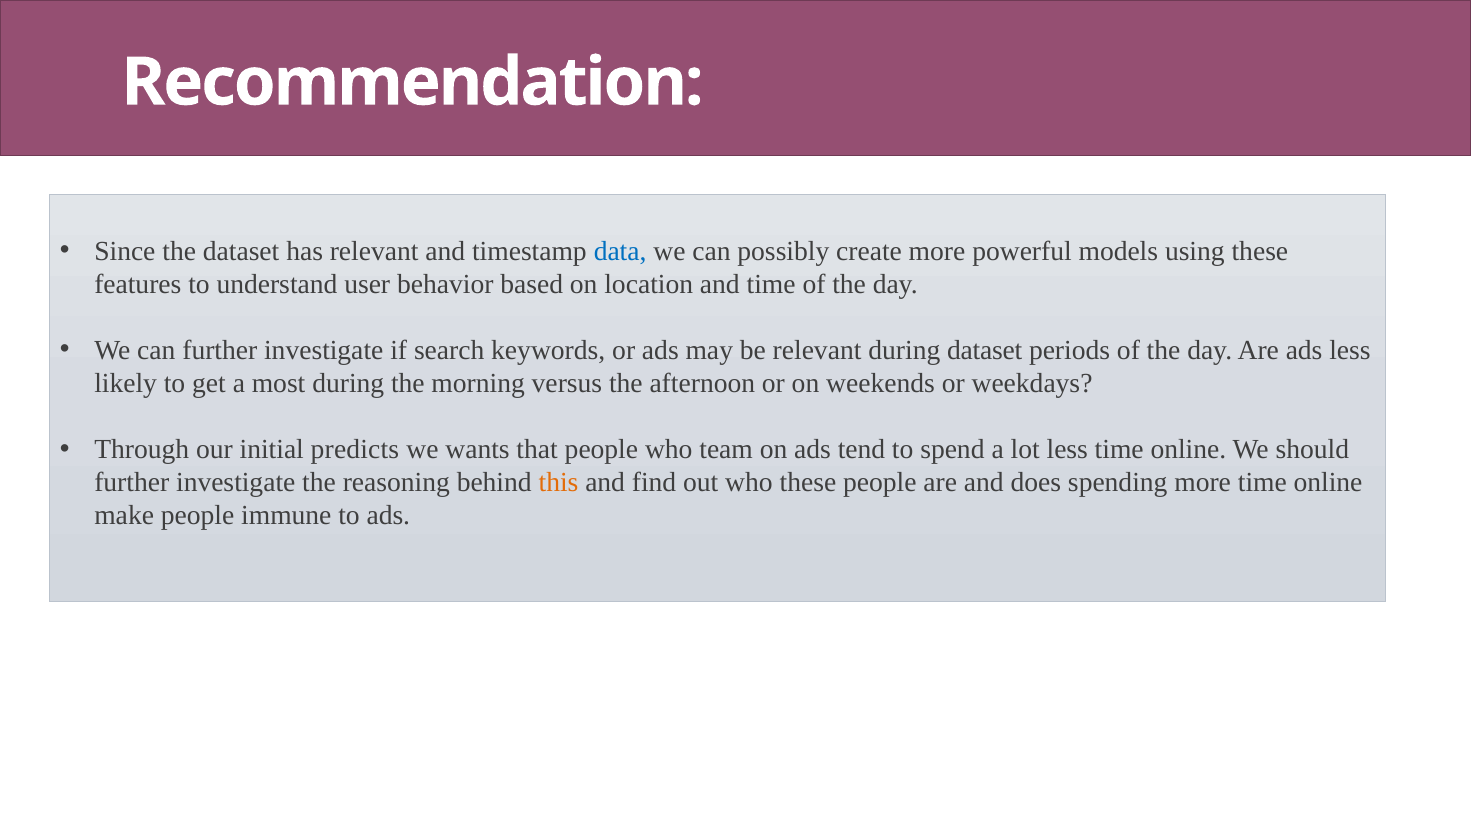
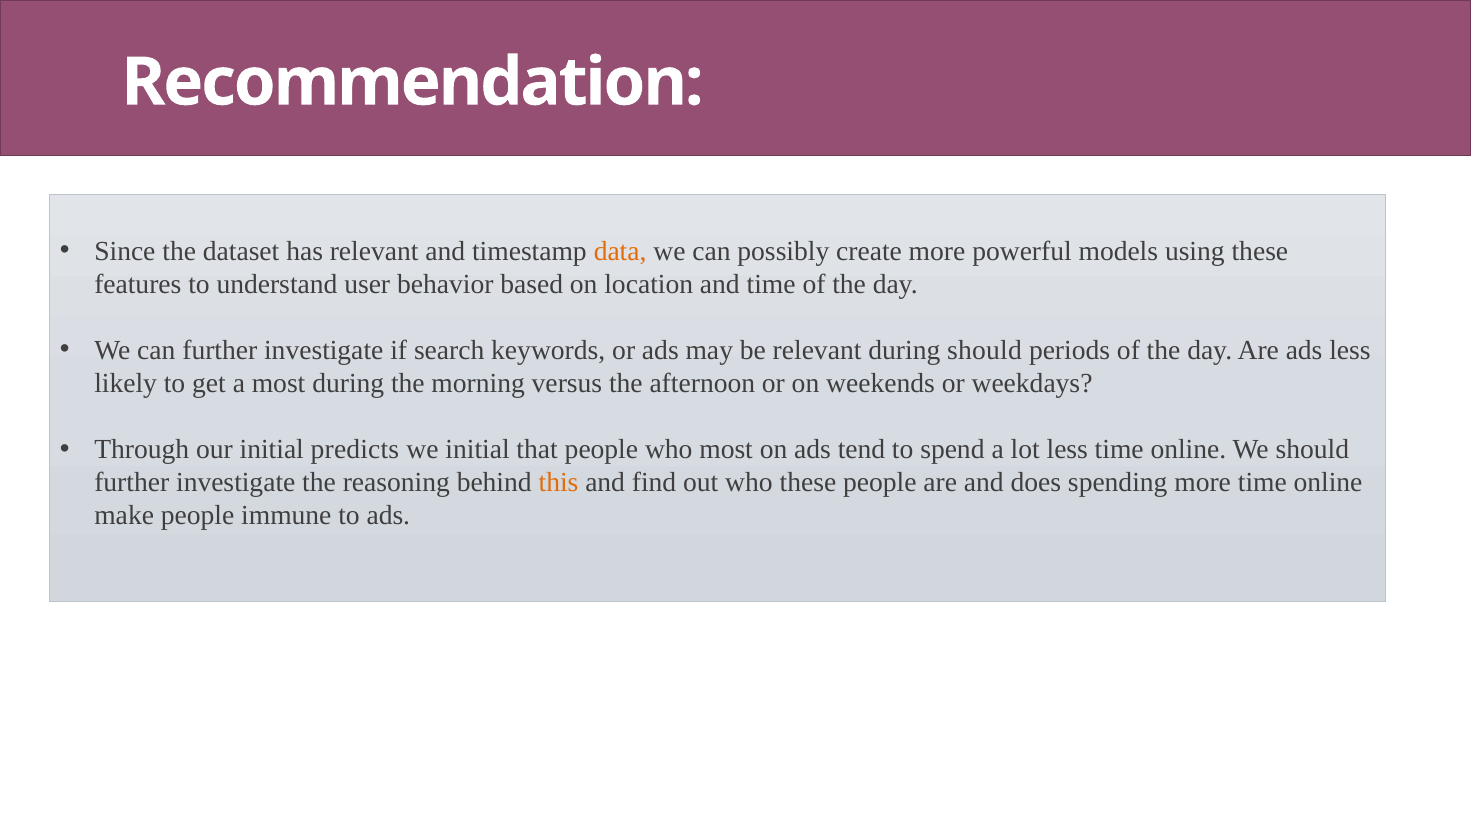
data colour: blue -> orange
during dataset: dataset -> should
we wants: wants -> initial
who team: team -> most
